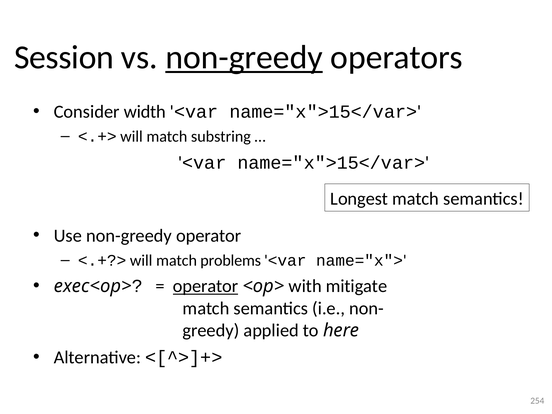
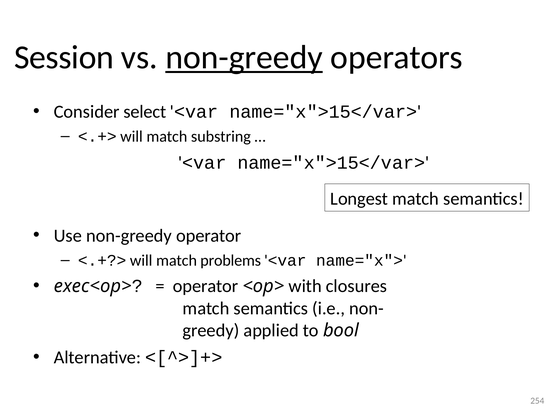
width: width -> select
operator at (206, 286) underline: present -> none
mitigate: mitigate -> closures
here: here -> bool
